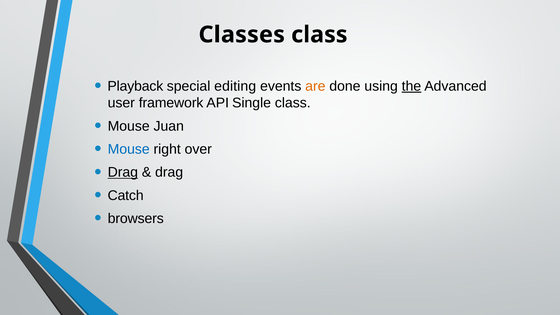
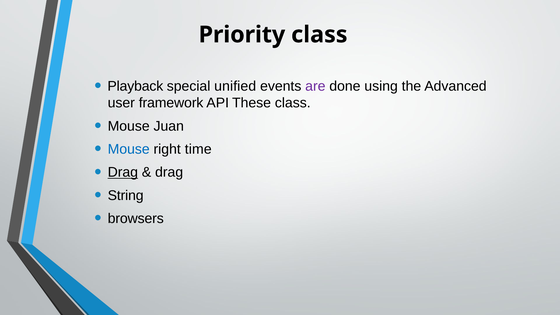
Classes: Classes -> Priority
editing: editing -> unified
are colour: orange -> purple
the underline: present -> none
Single: Single -> These
over: over -> time
Catch: Catch -> String
